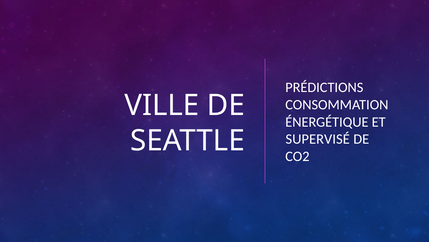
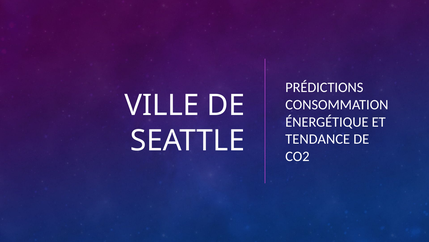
SUPERVISÉ: SUPERVISÉ -> TENDANCE
